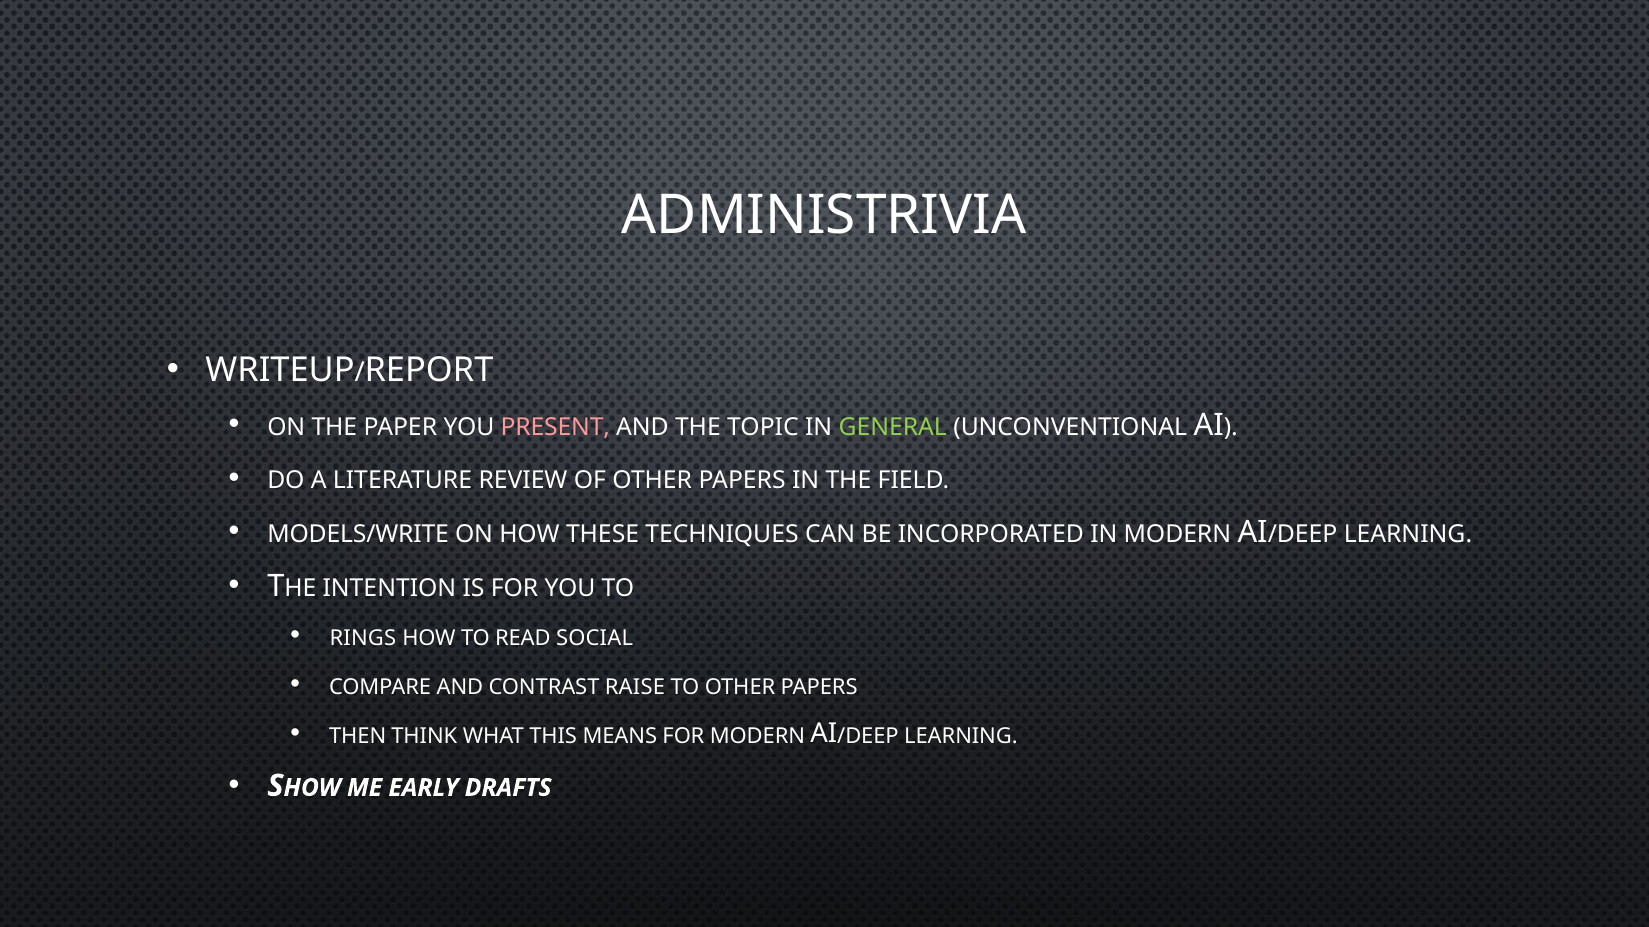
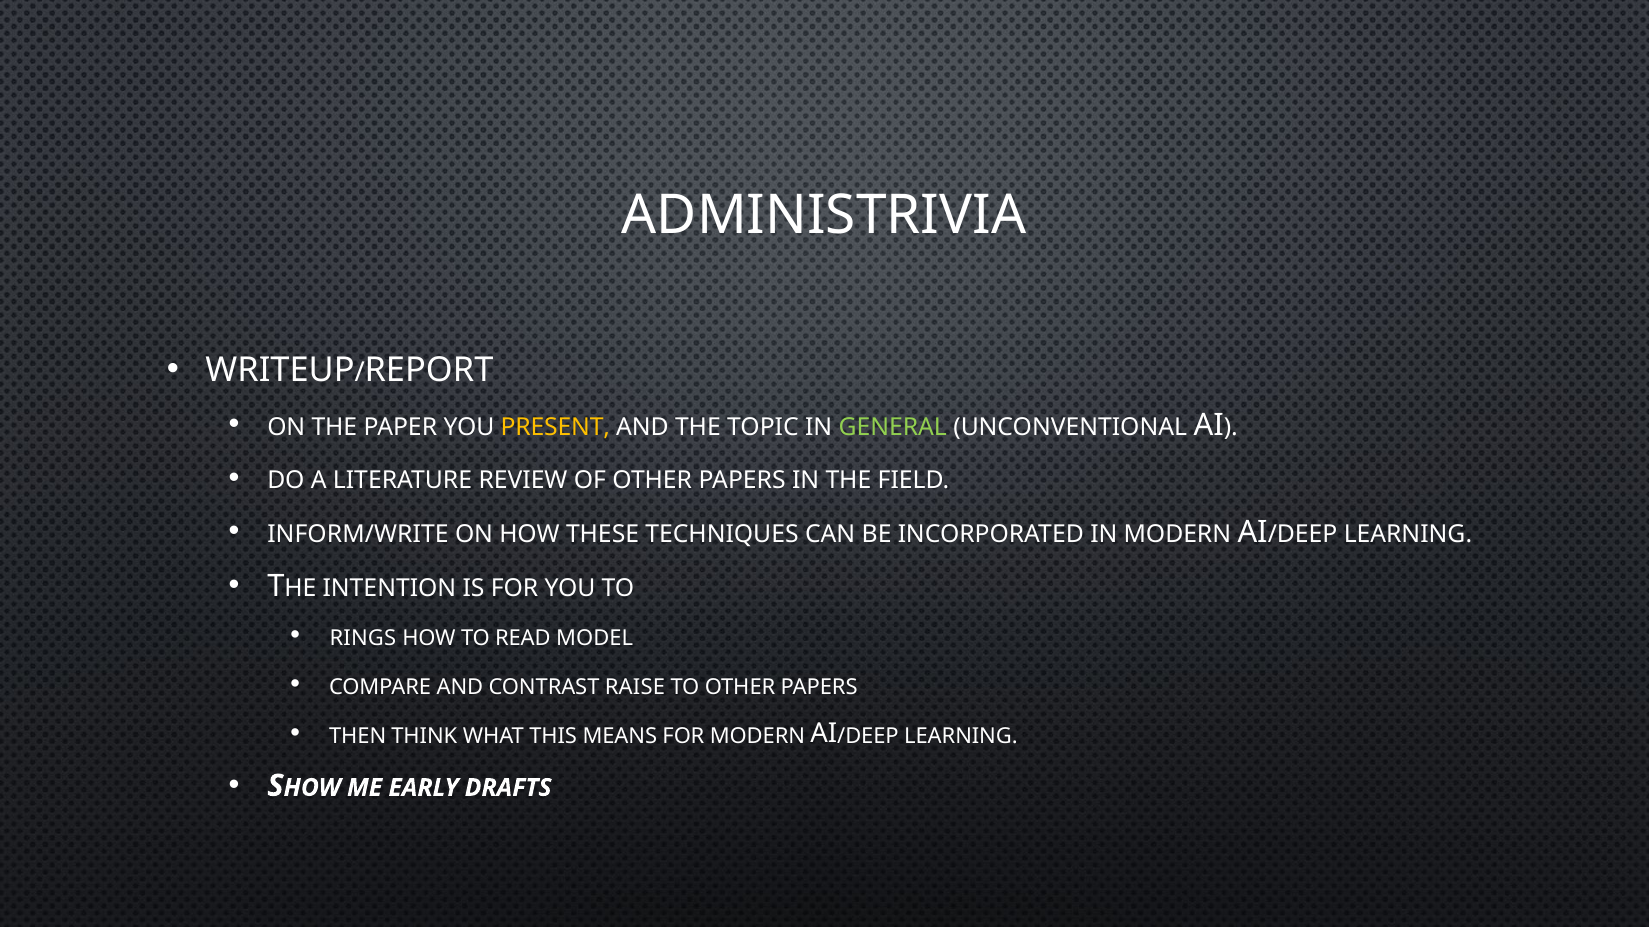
PRESENT colour: pink -> yellow
MODELS/WRITE: MODELS/WRITE -> INFORM/WRITE
SOCIAL: SOCIAL -> MODEL
